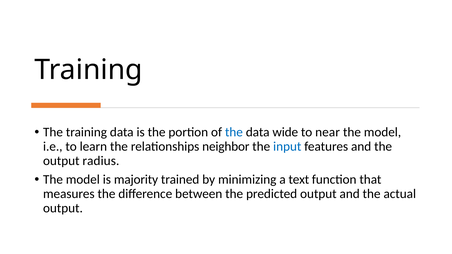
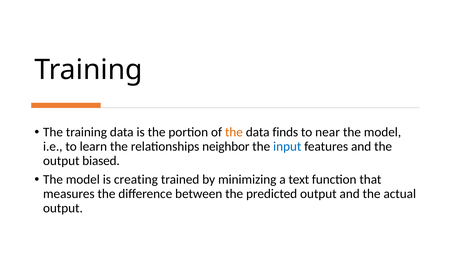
the at (234, 132) colour: blue -> orange
wide: wide -> finds
radius: radius -> biased
majority: majority -> creating
